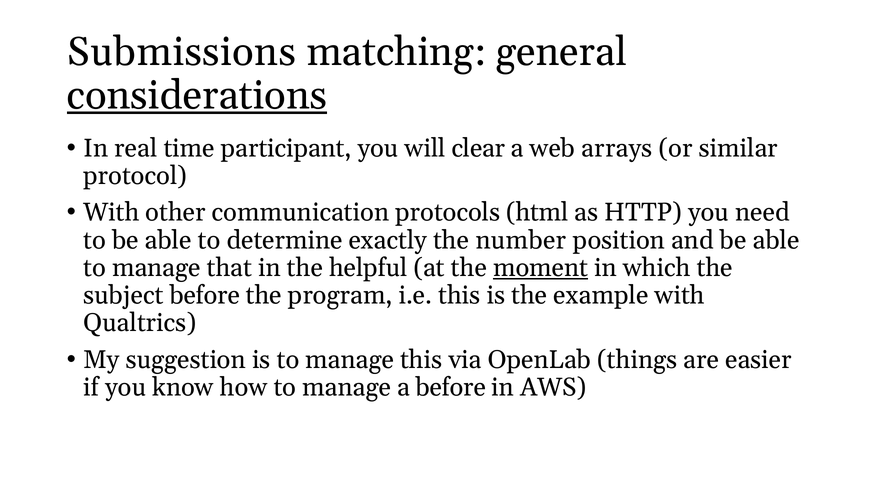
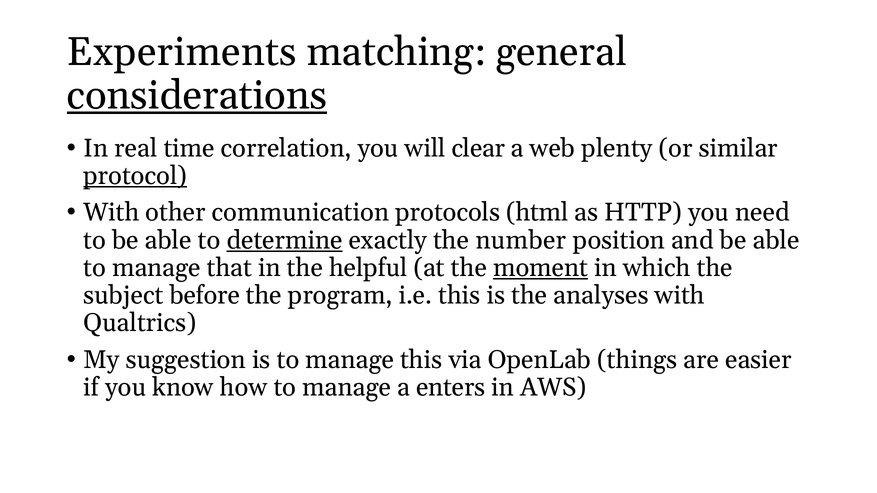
Submissions: Submissions -> Experiments
participant: participant -> correlation
arrays: arrays -> plenty
protocol underline: none -> present
determine underline: none -> present
example: example -> analyses
a before: before -> enters
